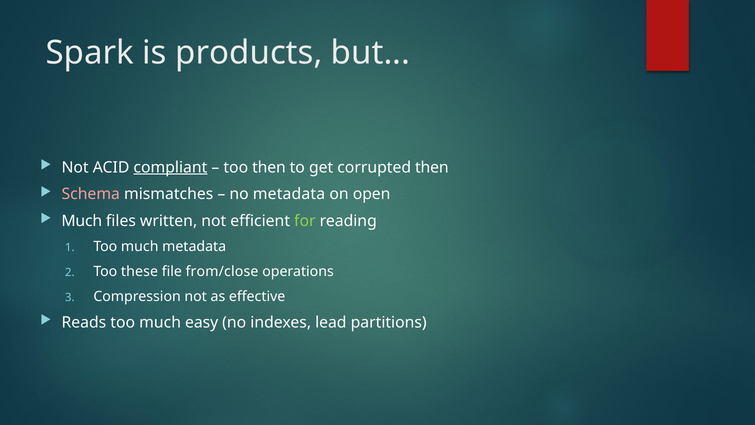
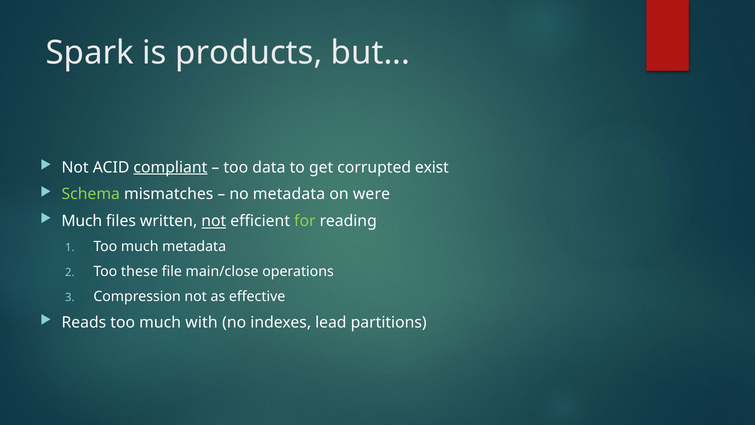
too then: then -> data
corrupted then: then -> exist
Schema colour: pink -> light green
open: open -> were
not at (214, 221) underline: none -> present
from/close: from/close -> main/close
easy: easy -> with
